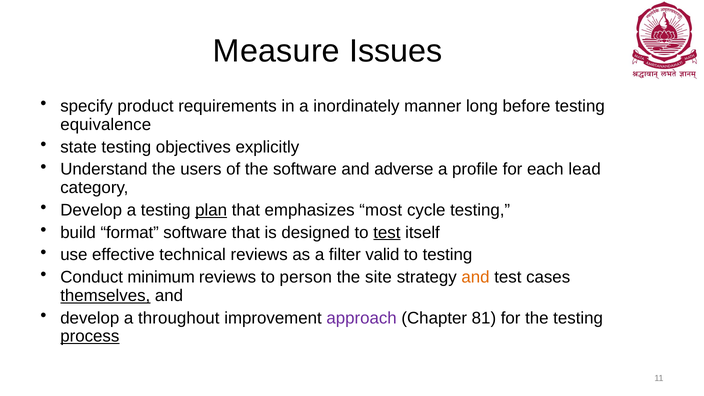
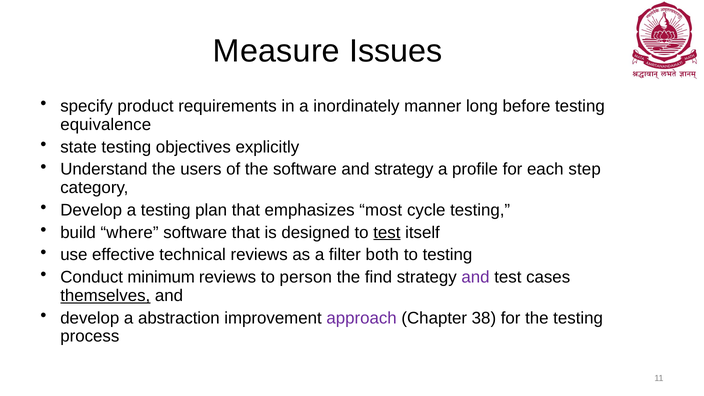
and adverse: adverse -> strategy
lead: lead -> step
plan underline: present -> none
format: format -> where
valid: valid -> both
site: site -> find
and at (476, 277) colour: orange -> purple
throughout: throughout -> abstraction
81: 81 -> 38
process underline: present -> none
